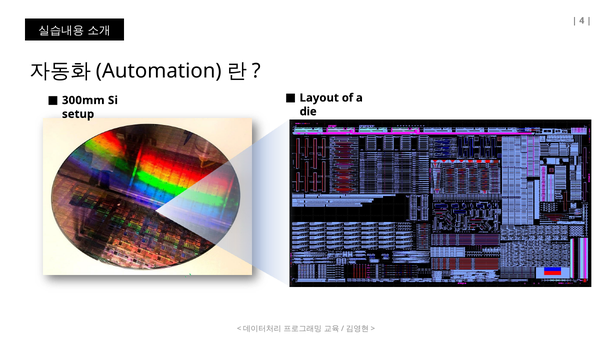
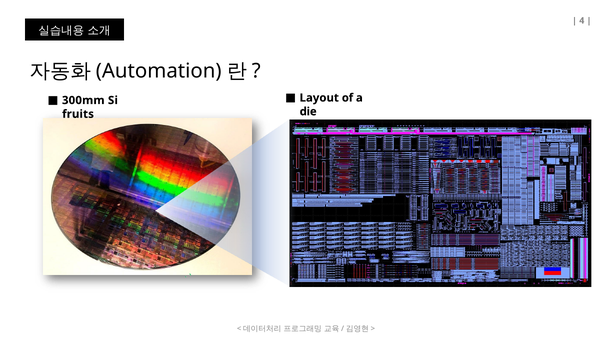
setup: setup -> fruits
